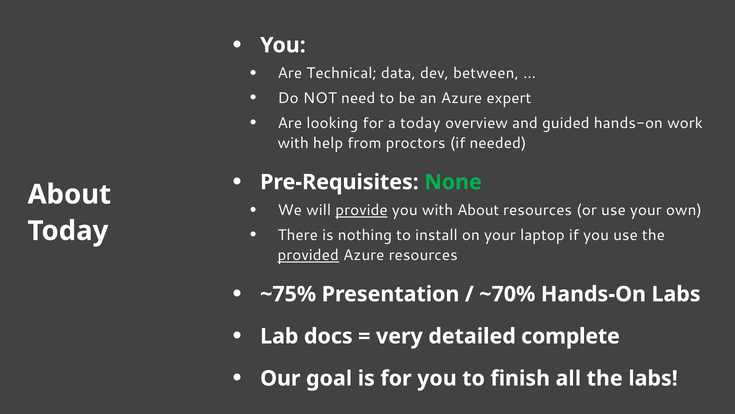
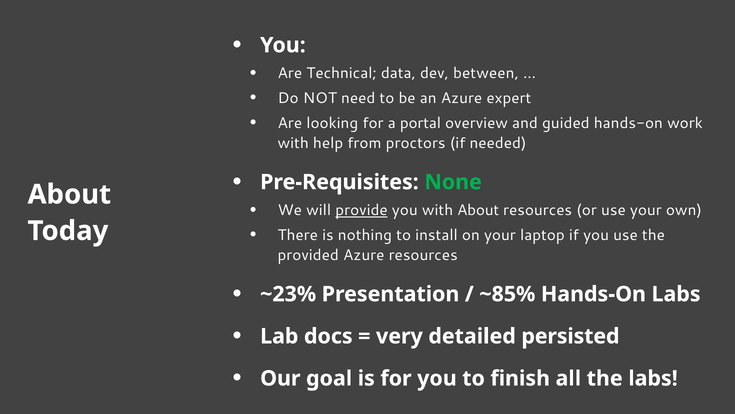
a today: today -> portal
provided underline: present -> none
~75%: ~75% -> ~23%
~70%: ~70% -> ~85%
complete: complete -> persisted
